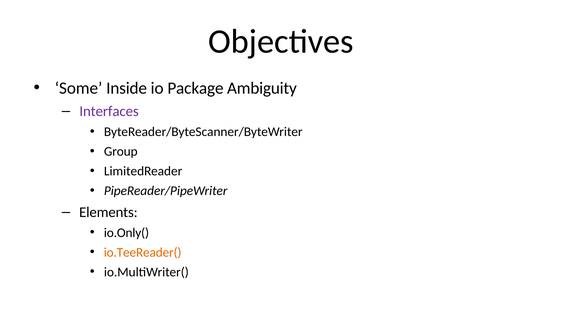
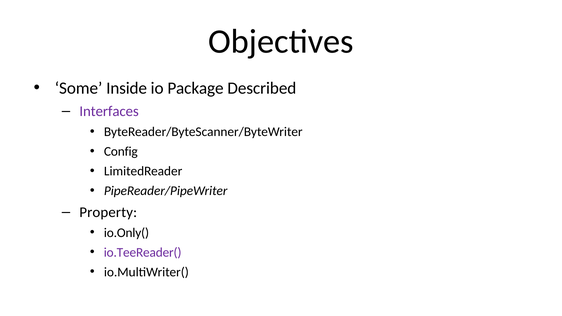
Ambiguity: Ambiguity -> Described
Group: Group -> Config
Elements: Elements -> Property
io.TeeReader( colour: orange -> purple
